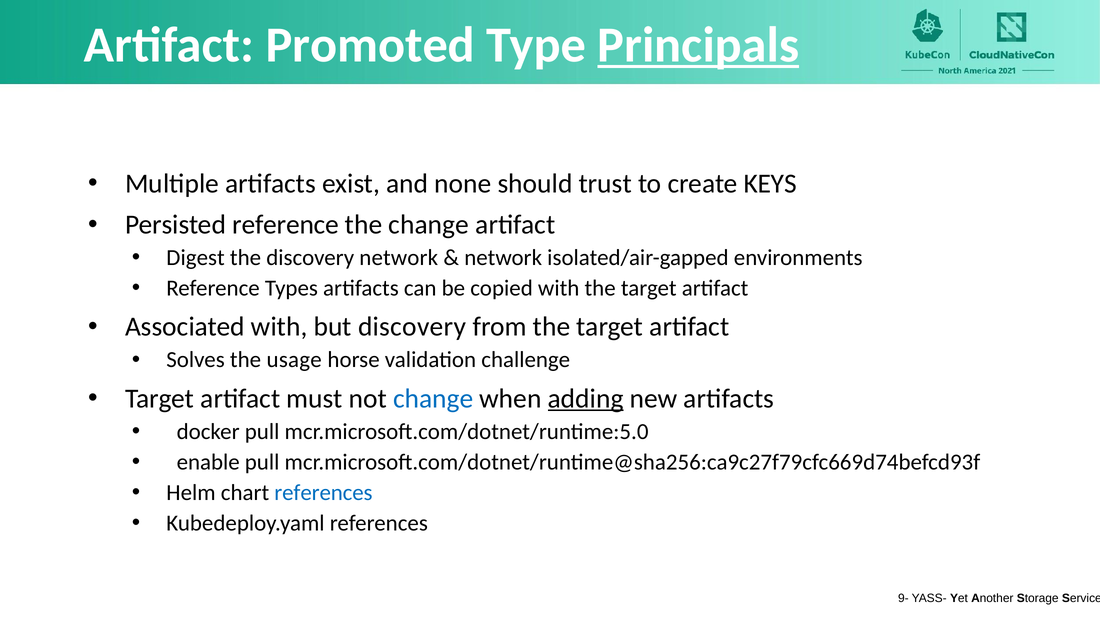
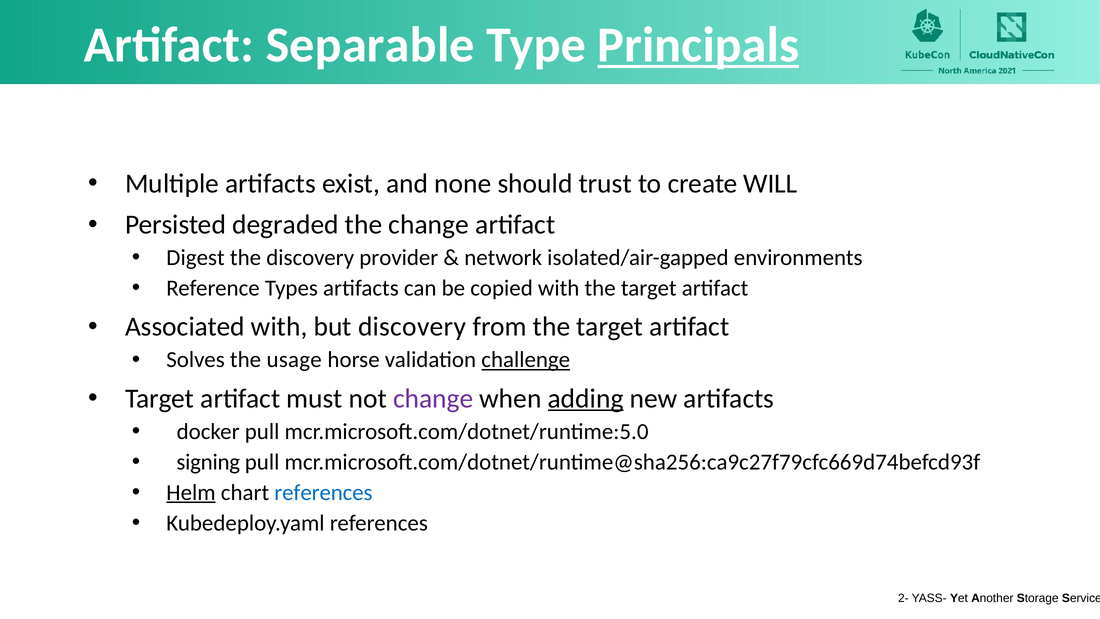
Promoted: Promoted -> Separable
KEYS: KEYS -> WILL
Persisted reference: reference -> degraded
discovery network: network -> provider
challenge underline: none -> present
change at (433, 398) colour: blue -> purple
enable: enable -> signing
Helm underline: none -> present
9-: 9- -> 2-
